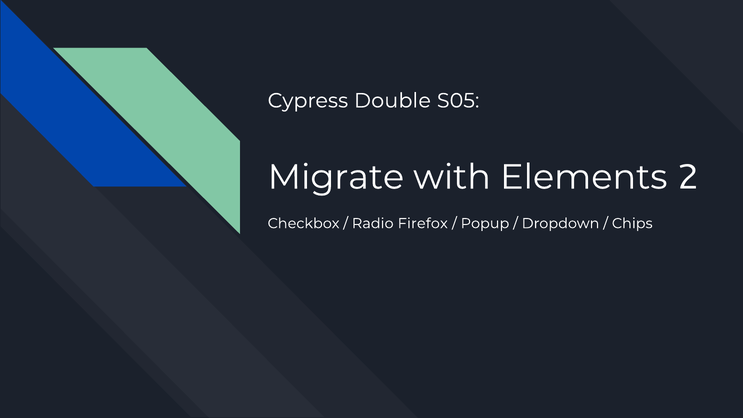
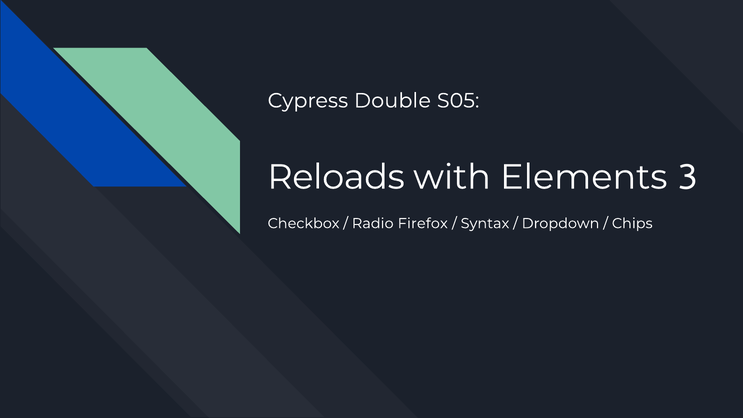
Migrate: Migrate -> Reloads
2: 2 -> 3
Popup: Popup -> Syntax
